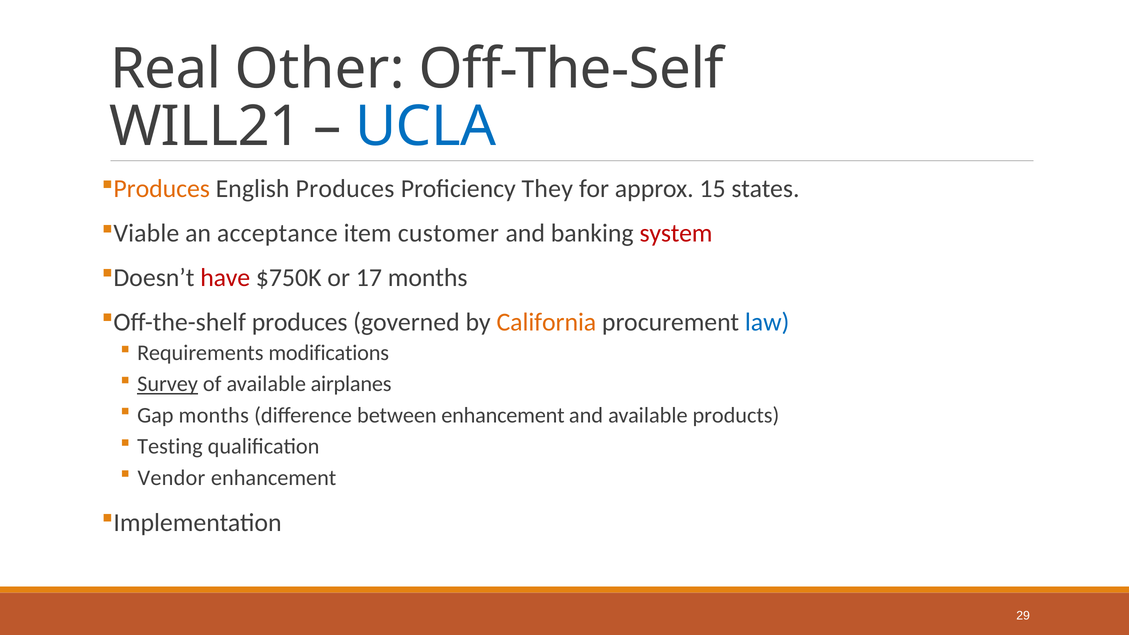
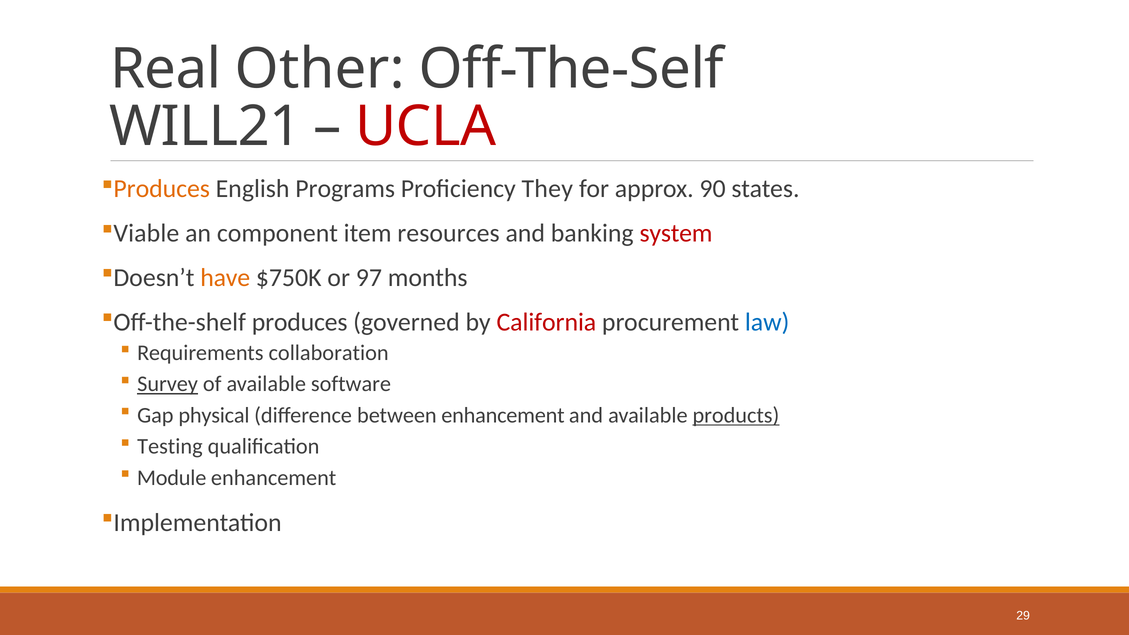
UCLA colour: blue -> red
English Produces: Produces -> Programs
15: 15 -> 90
acceptance: acceptance -> component
customer: customer -> resources
have colour: red -> orange
17: 17 -> 97
California colour: orange -> red
modifications: modifications -> collaboration
airplanes: airplanes -> software
Gap months: months -> physical
products underline: none -> present
Vendor: Vendor -> Module
